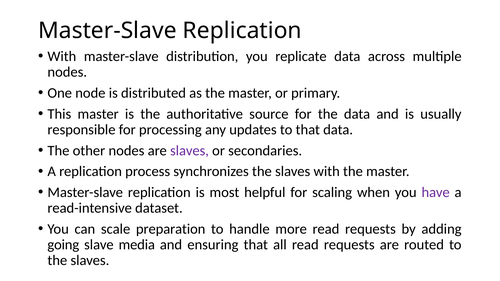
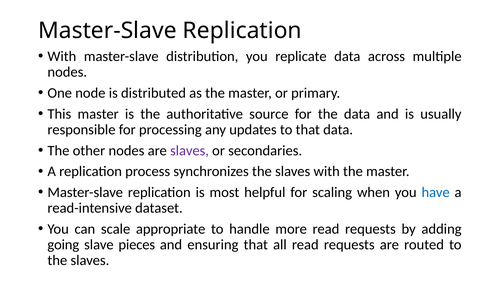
have colour: purple -> blue
preparation: preparation -> appropriate
media: media -> pieces
